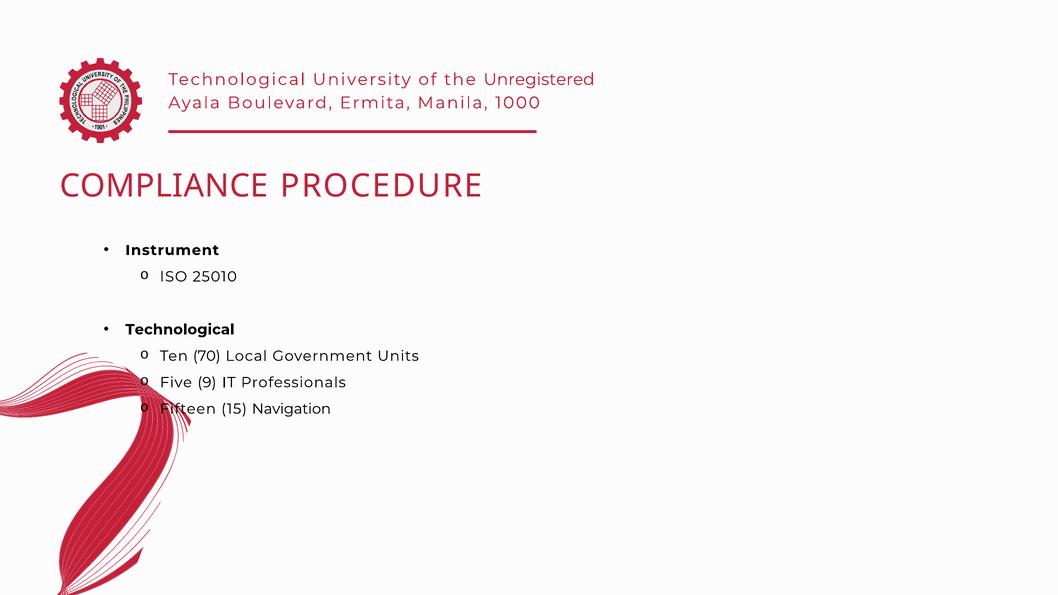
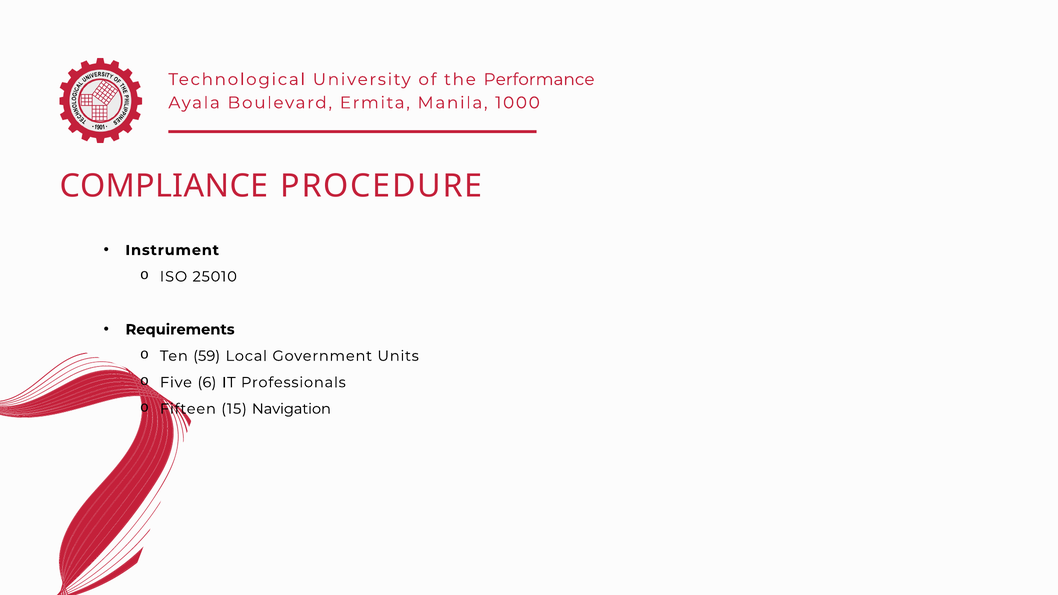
Unregistered: Unregistered -> Performance
Technological at (180, 330): Technological -> Requirements
70: 70 -> 59
9: 9 -> 6
